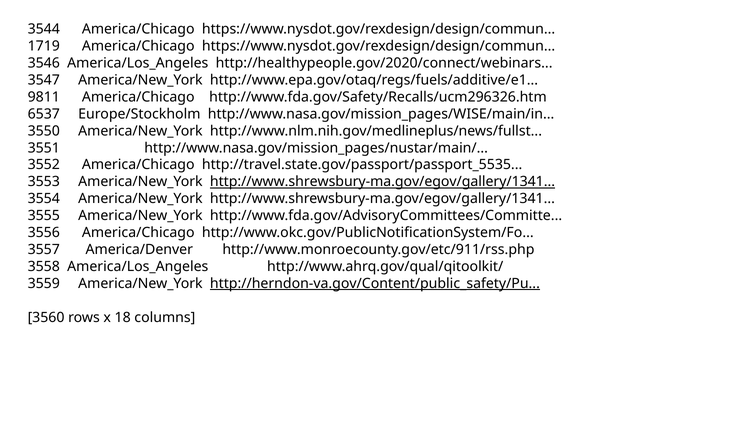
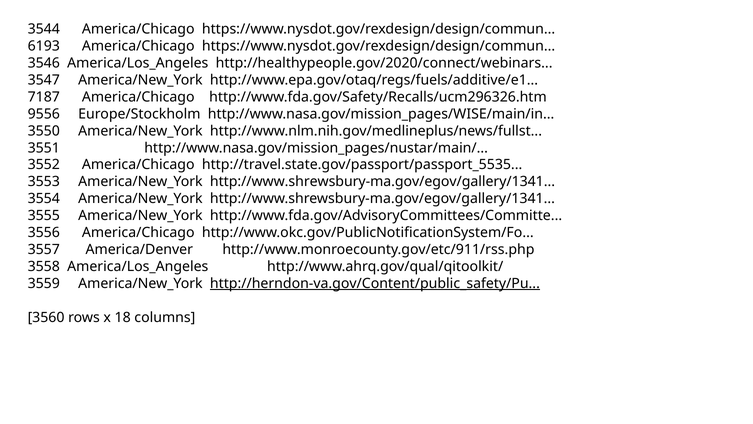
1719: 1719 -> 6193
9811: 9811 -> 7187
6537: 6537 -> 9556
http://www.shrewsbury-ma.gov/egov/gallery/1341 at (383, 182) underline: present -> none
